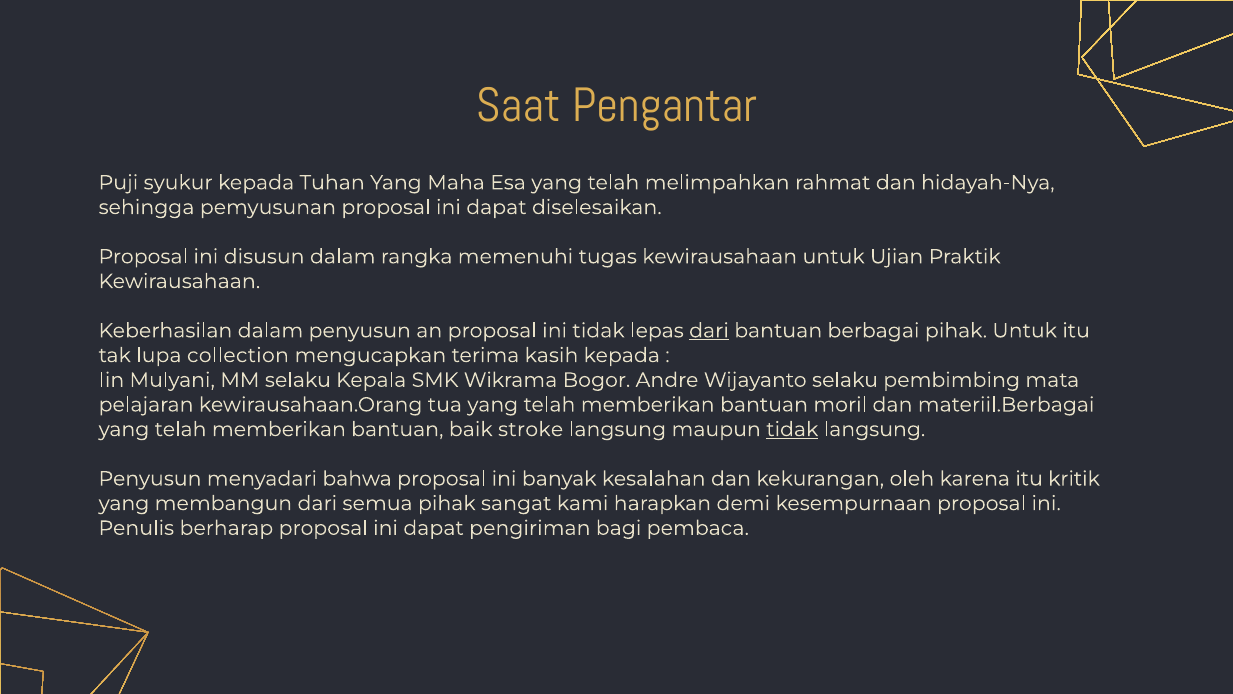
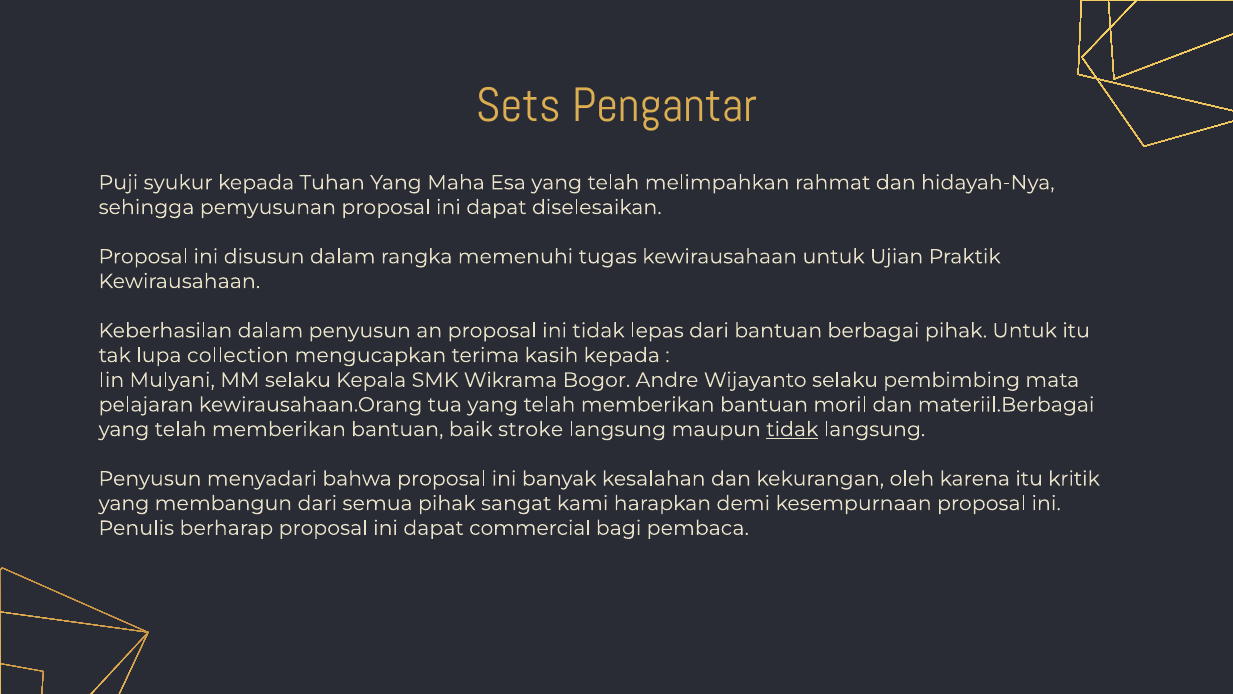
Saat: Saat -> Sets
dari at (709, 331) underline: present -> none
pengiriman: pengiriman -> commercial
